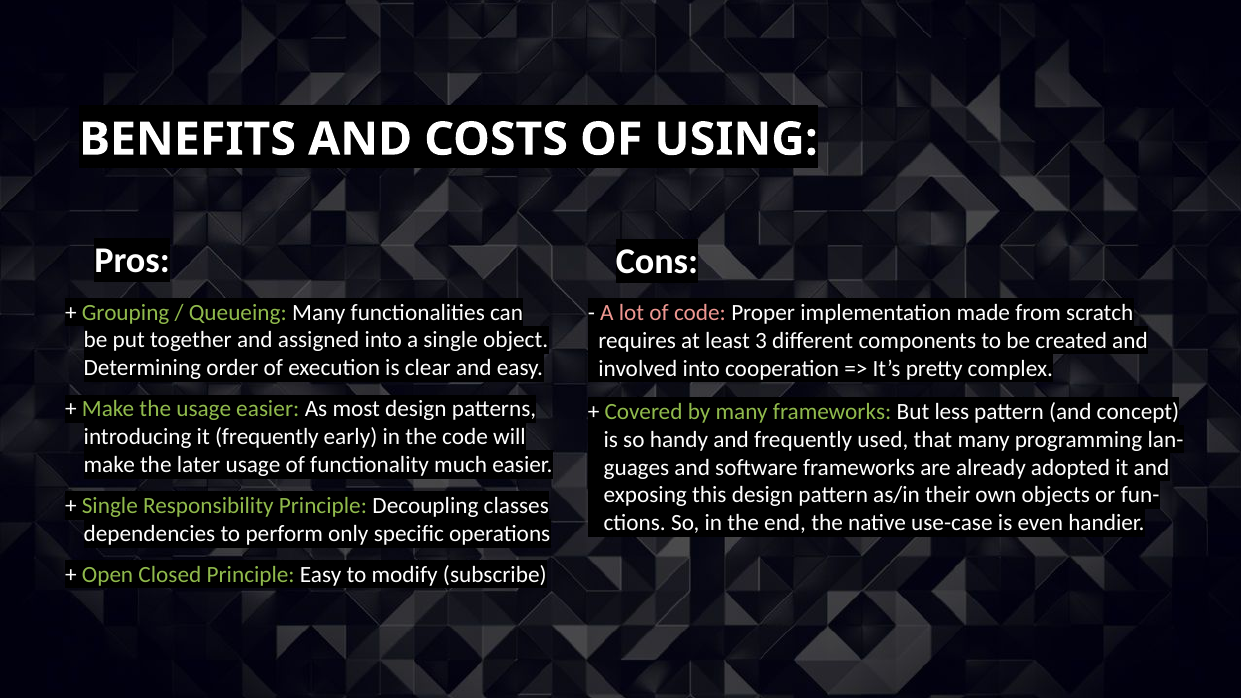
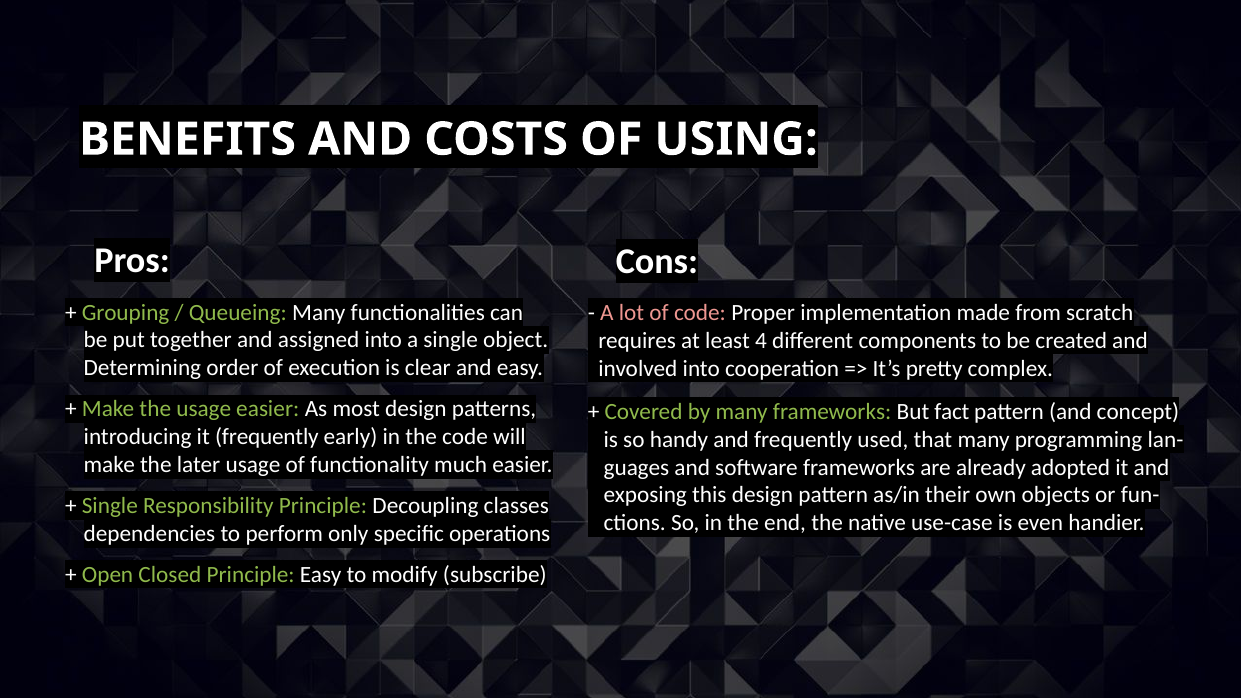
3: 3 -> 4
less: less -> fact
